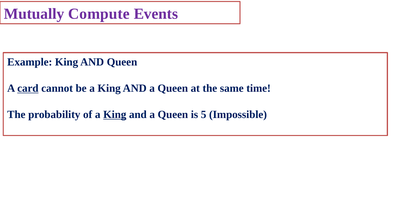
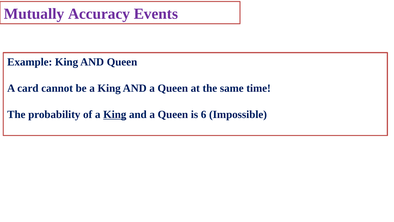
Compute: Compute -> Accuracy
card underline: present -> none
5: 5 -> 6
